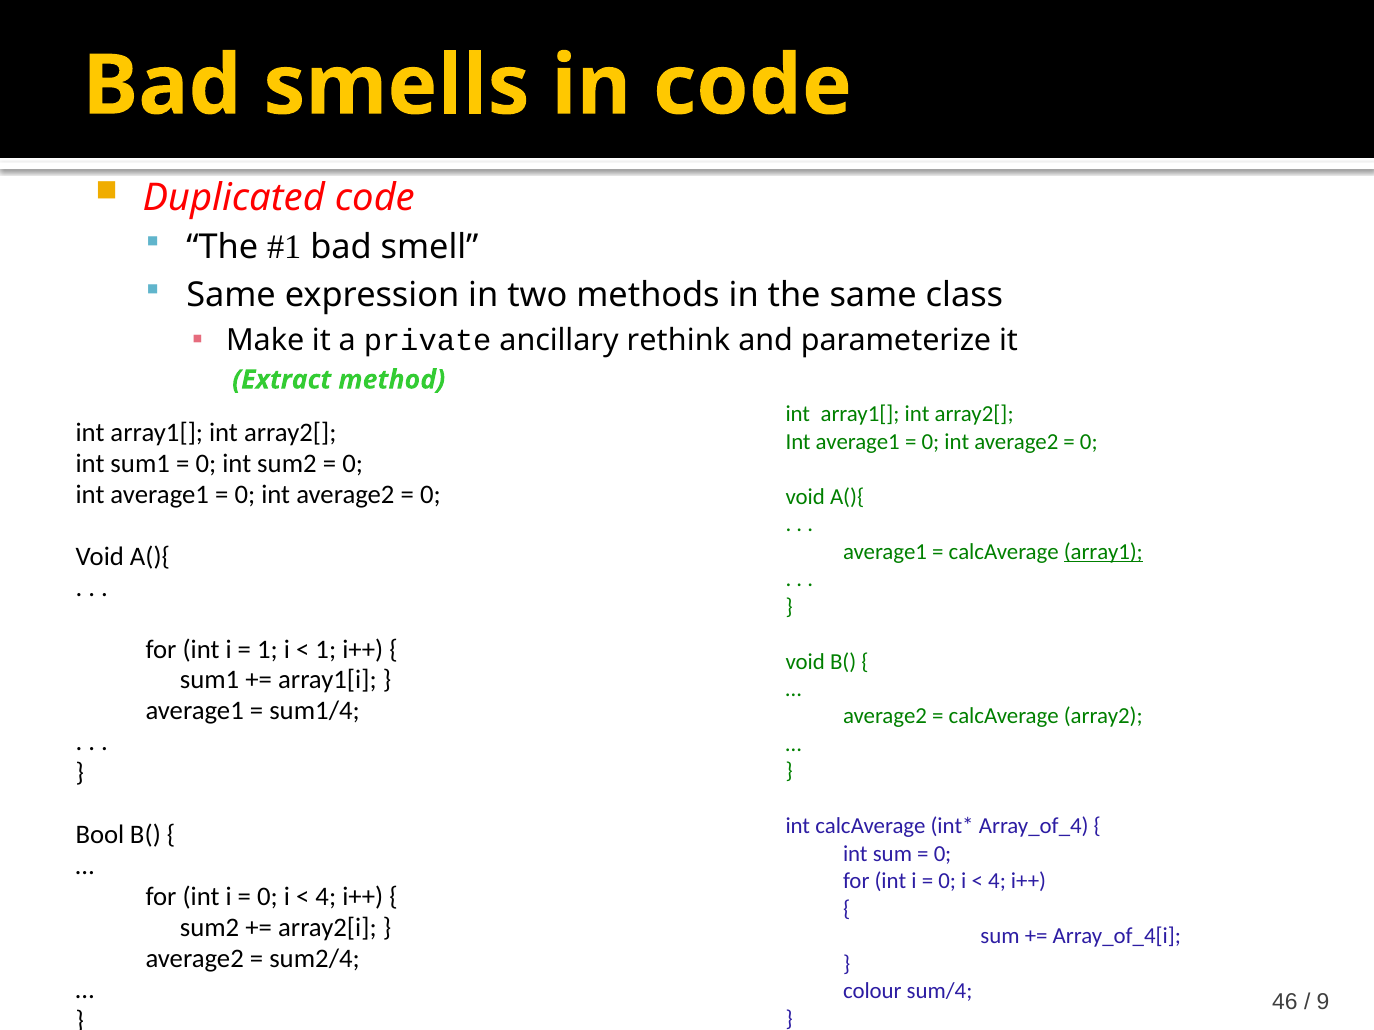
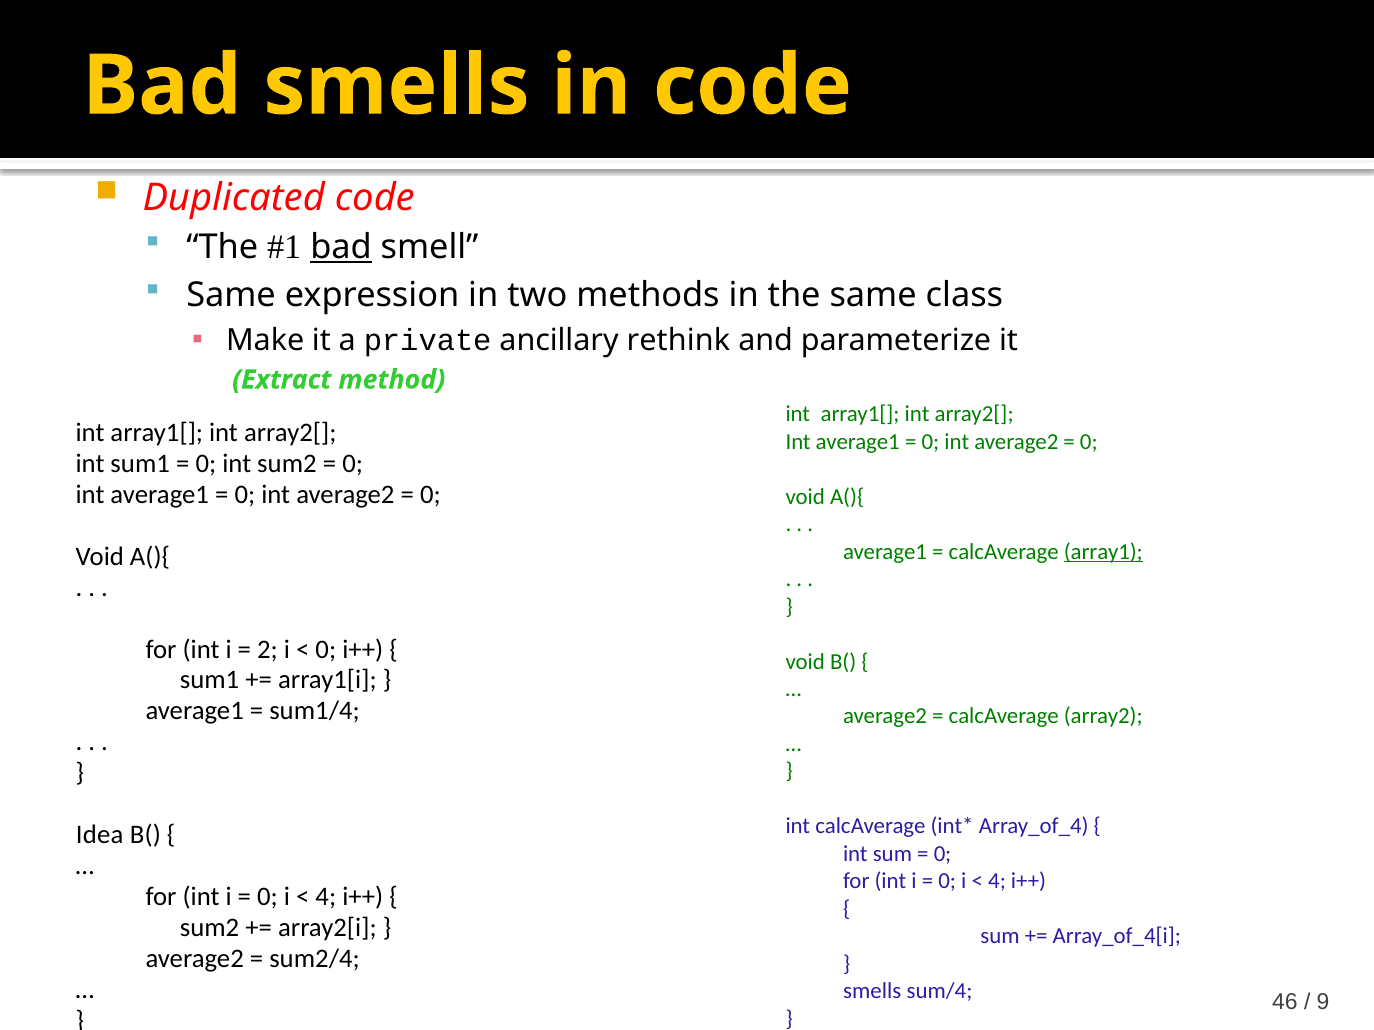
bad at (341, 248) underline: none -> present
1 at (268, 650): 1 -> 2
1 at (326, 650): 1 -> 0
Bool: Bool -> Idea
colour at (872, 992): colour -> smells
